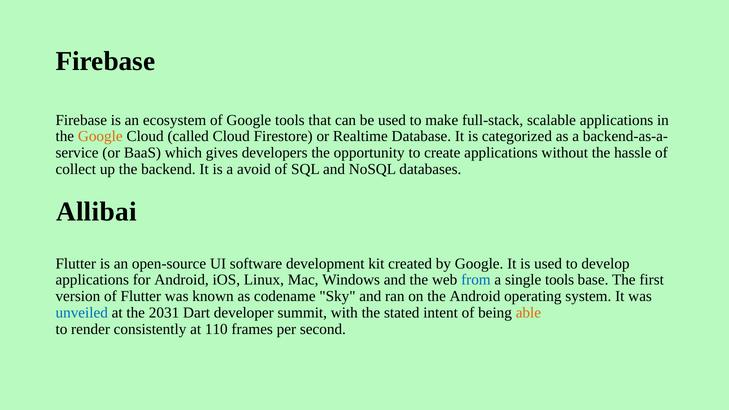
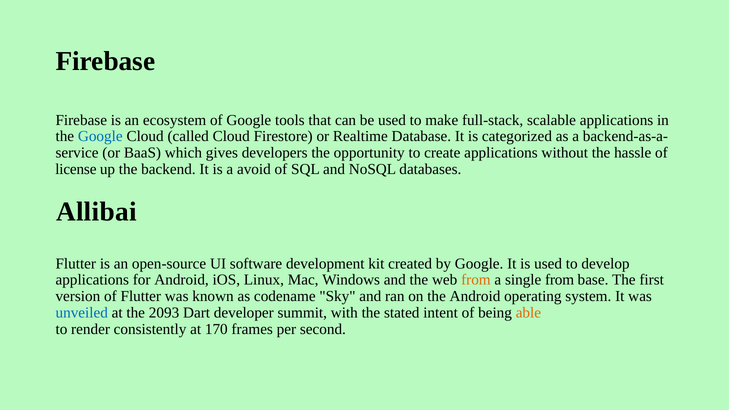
Google at (100, 136) colour: orange -> blue
collect: collect -> license
from at (476, 280) colour: blue -> orange
single tools: tools -> from
2031: 2031 -> 2093
110: 110 -> 170
